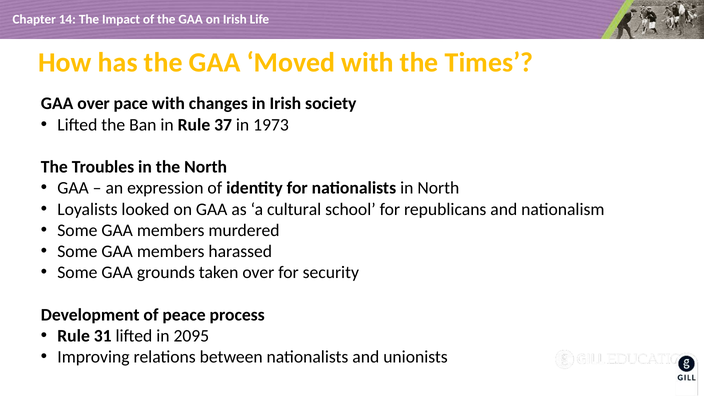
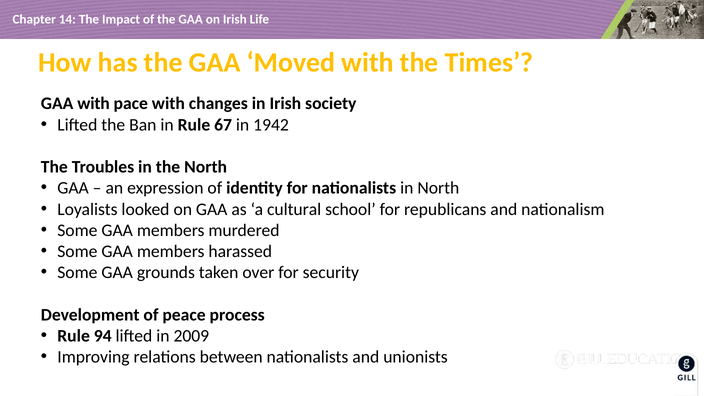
GAA over: over -> with
37: 37 -> 67
1973: 1973 -> 1942
31: 31 -> 94
2095: 2095 -> 2009
